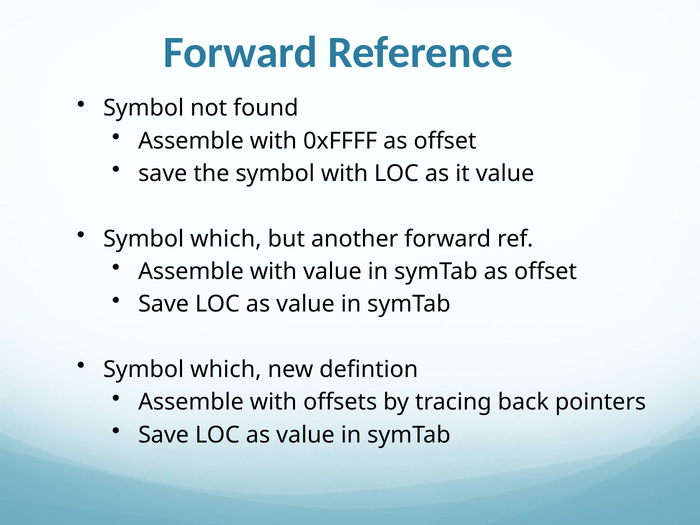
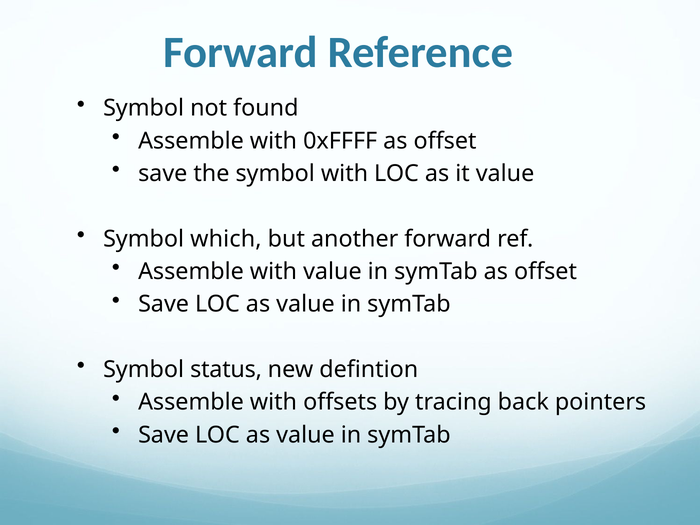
which at (226, 369): which -> status
